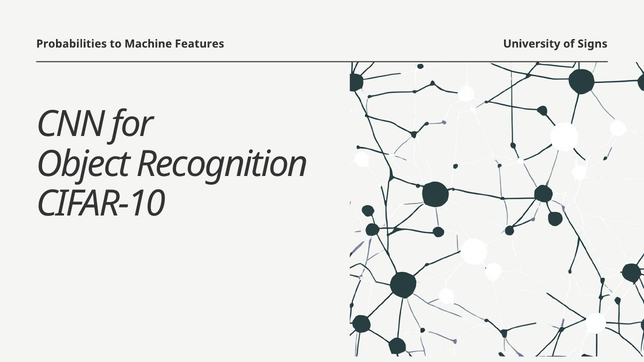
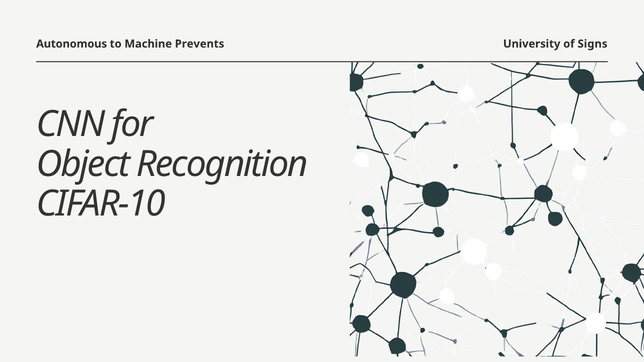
Probabilities: Probabilities -> Autonomous
Features: Features -> Prevents
